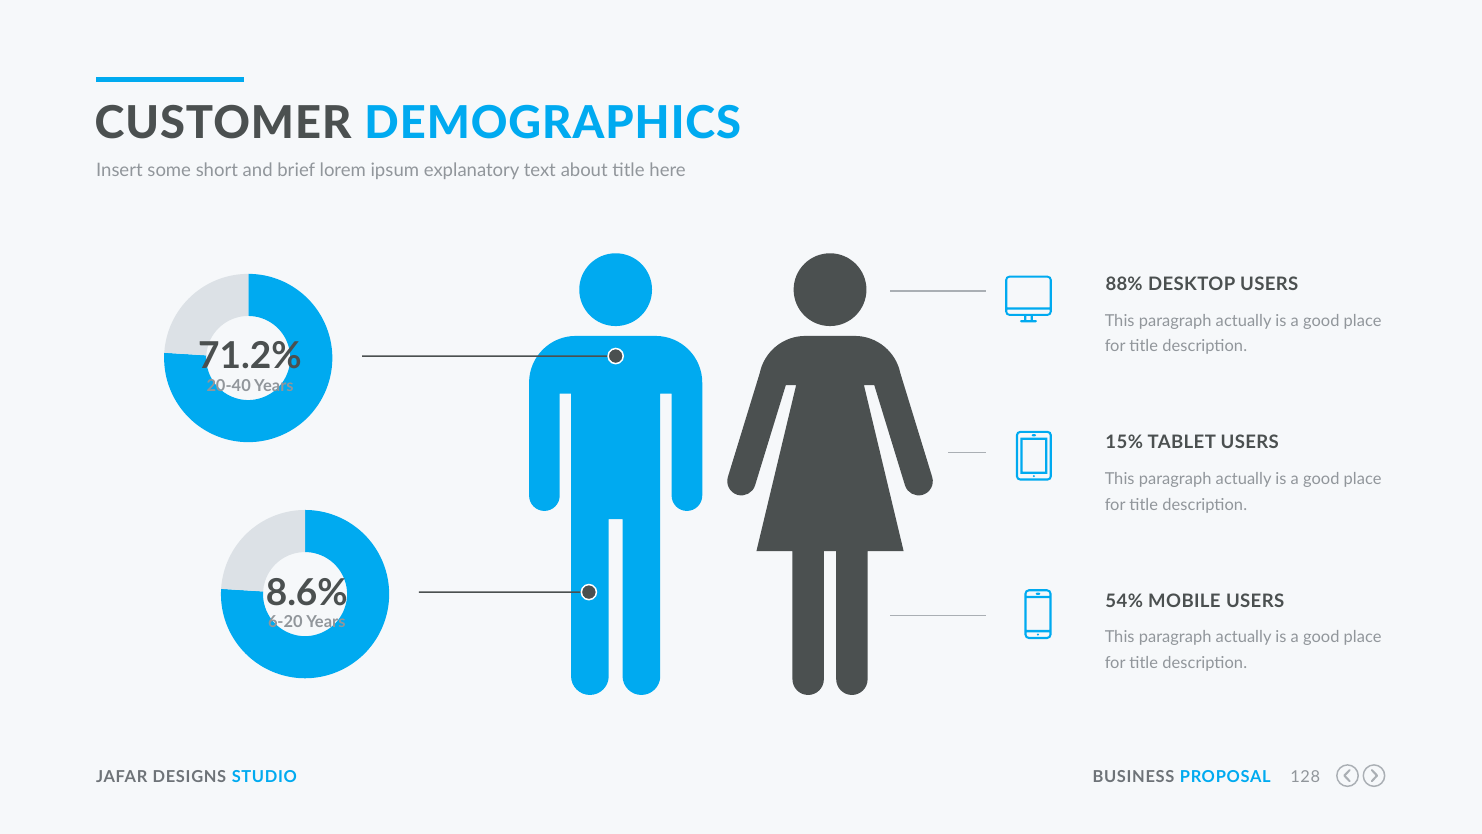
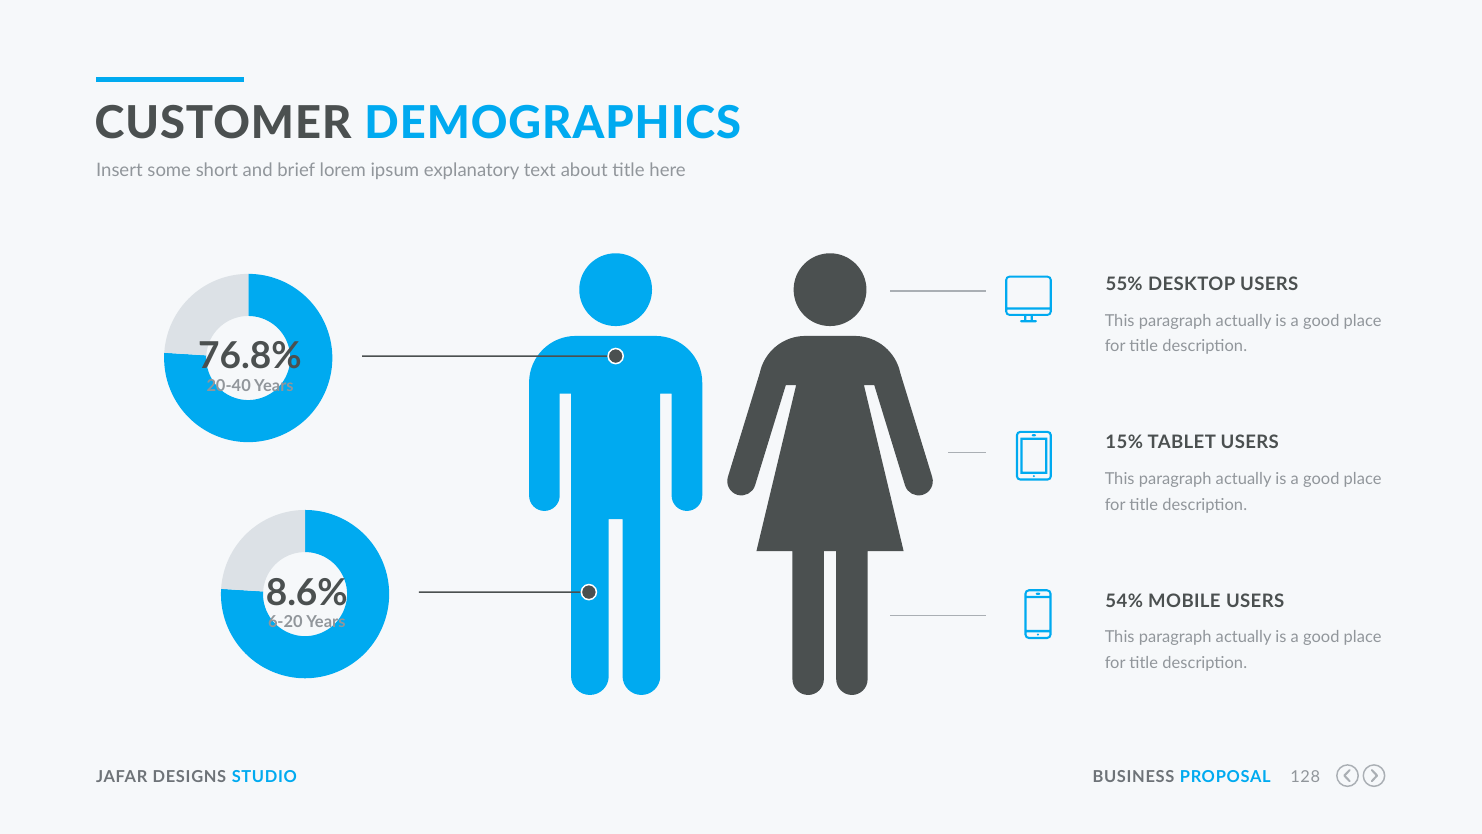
88%: 88% -> 55%
71.2%: 71.2% -> 76.8%
